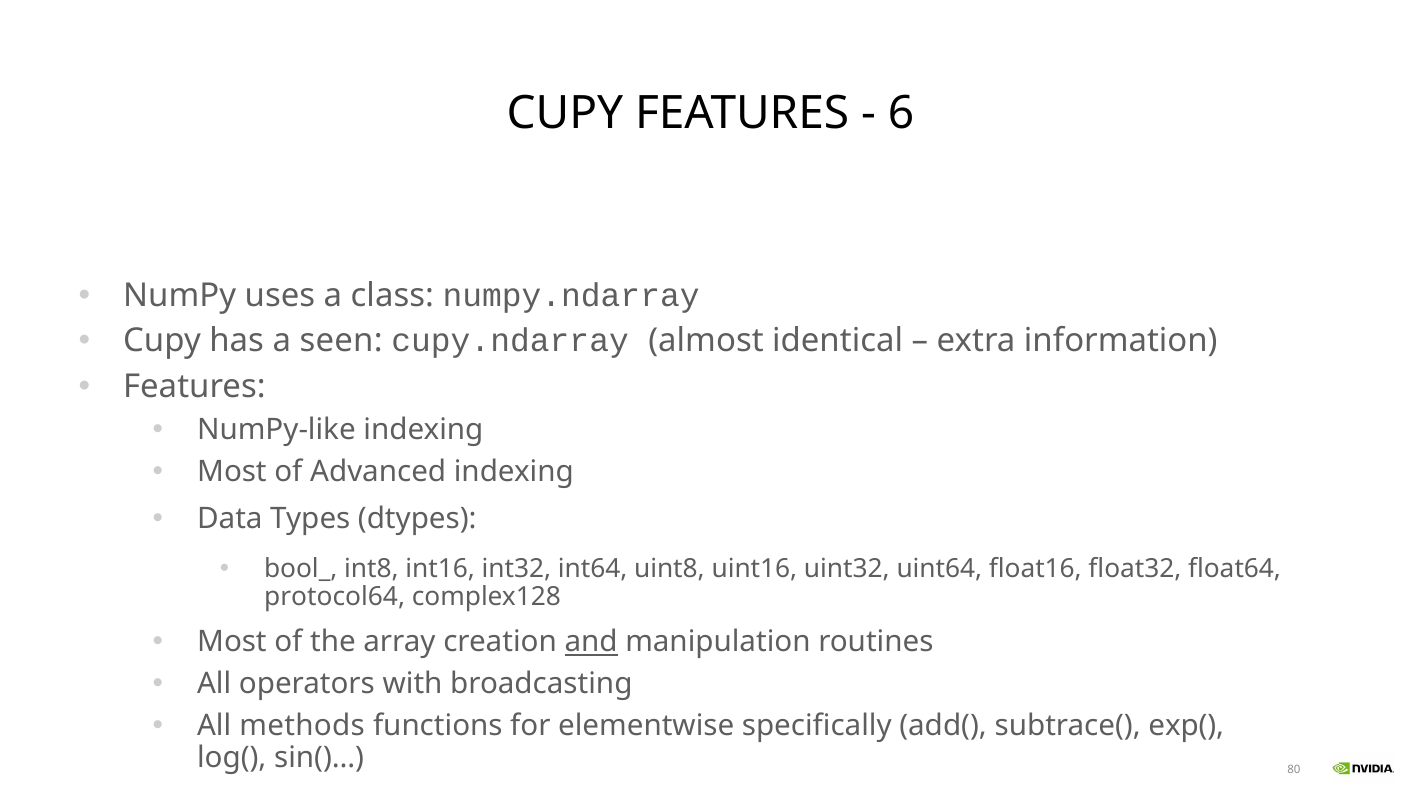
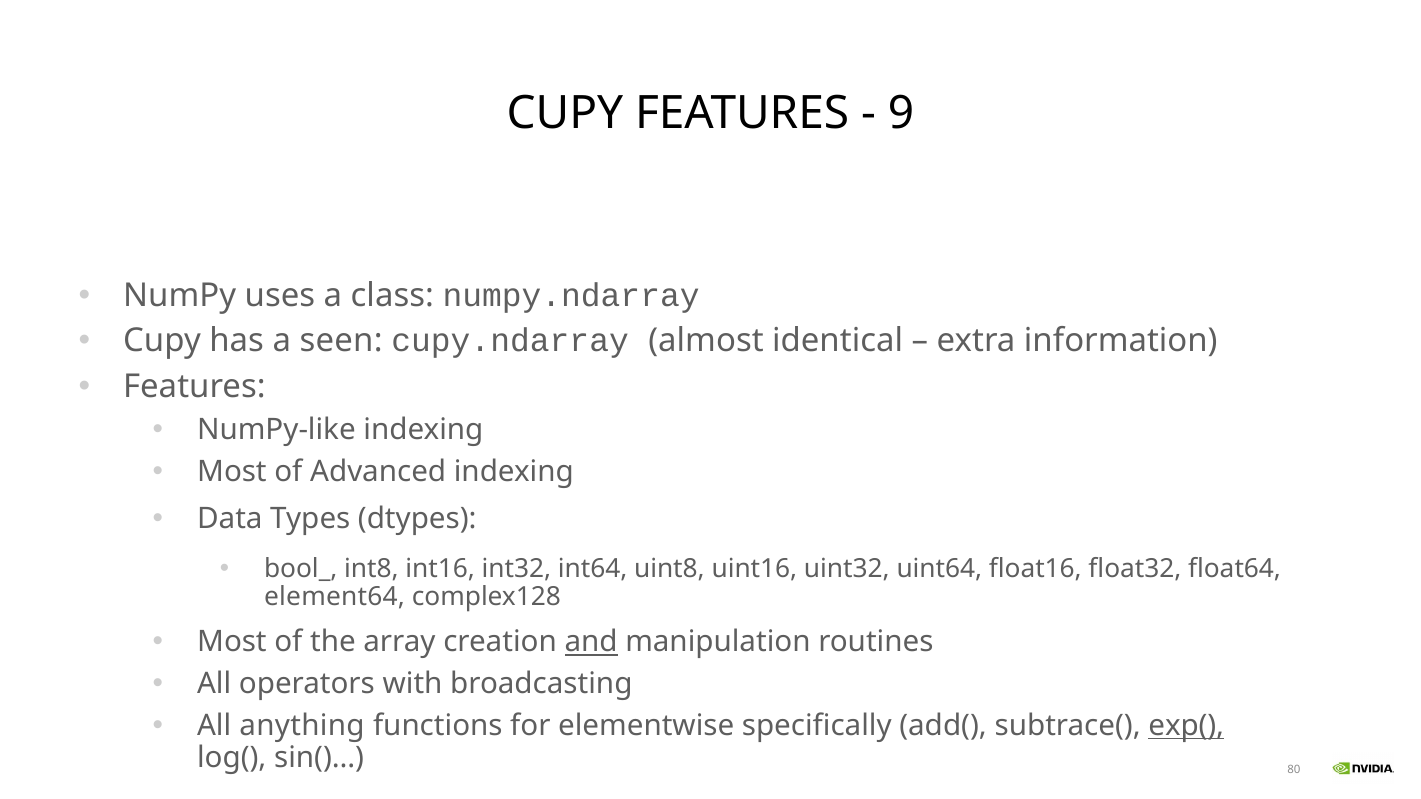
6: 6 -> 9
protocol64: protocol64 -> element64
methods: methods -> anything
exp( underline: none -> present
